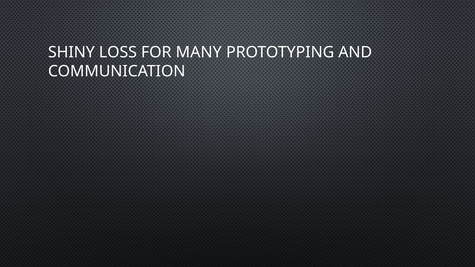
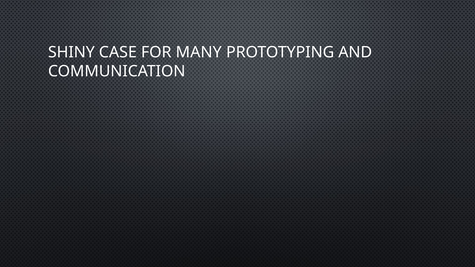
LOSS: LOSS -> CASE
